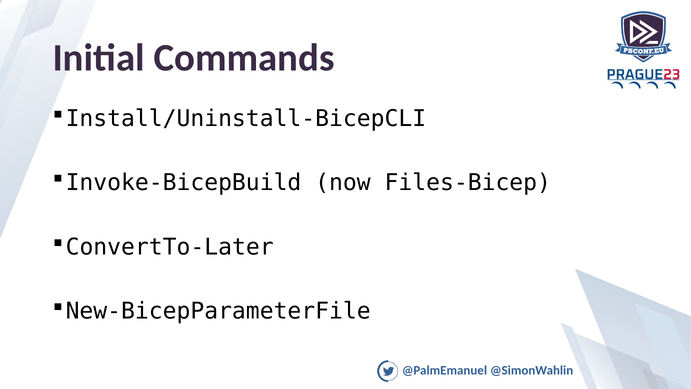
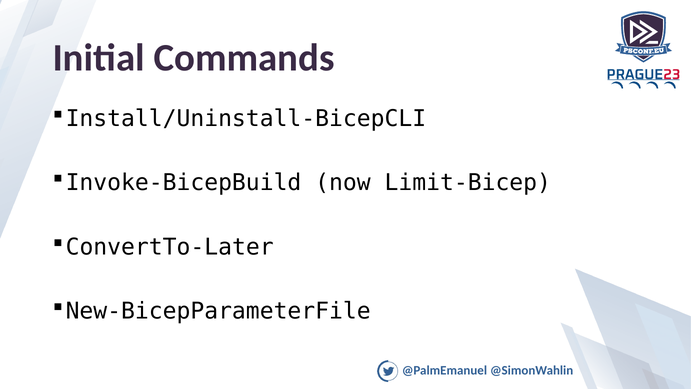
Files-Bicep: Files-Bicep -> Limit-Bicep
